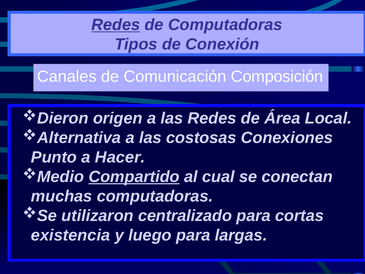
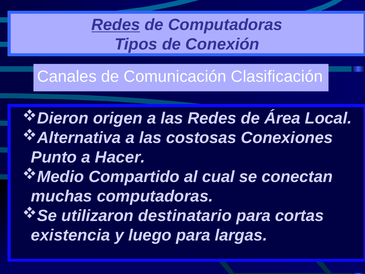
Composición: Composición -> Clasificación
Compartido underline: present -> none
centralizado: centralizado -> destinatario
